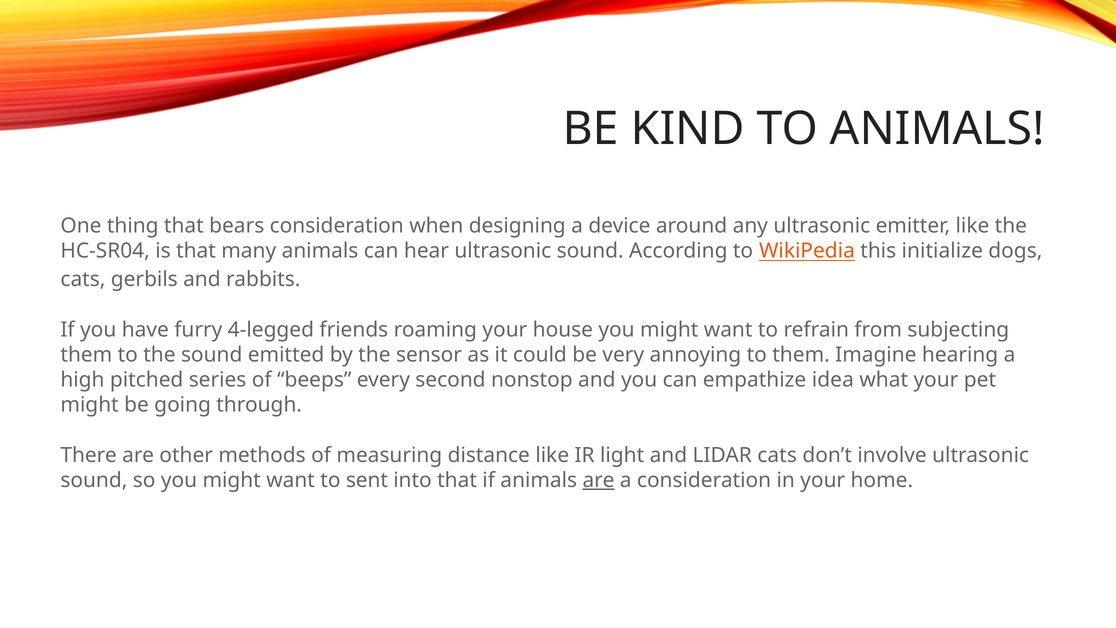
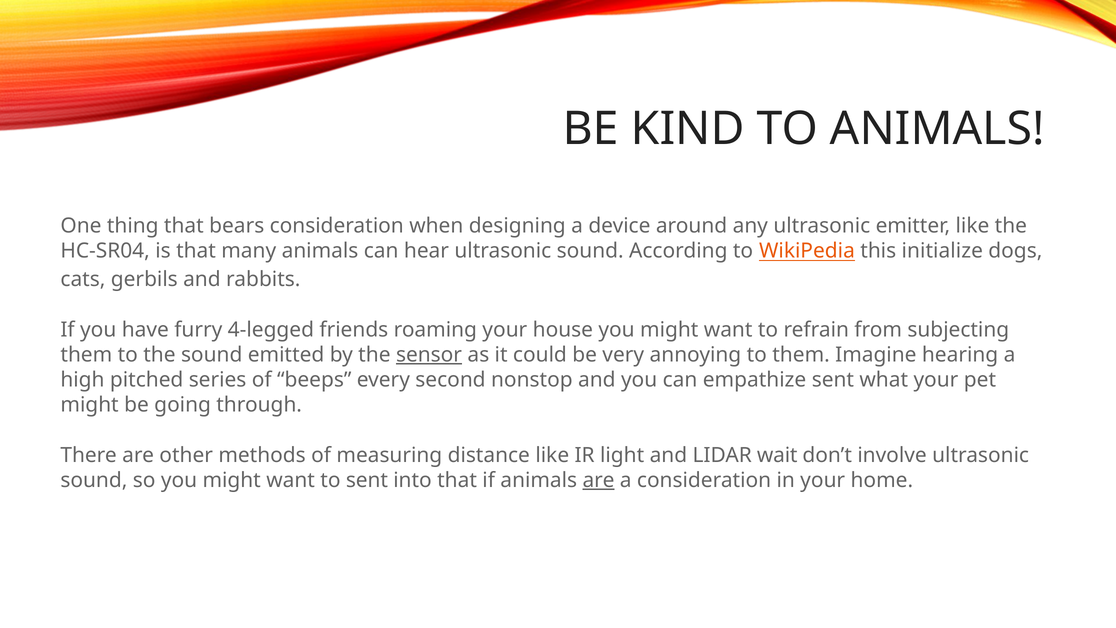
sensor underline: none -> present
empathize idea: idea -> sent
LIDAR cats: cats -> wait
